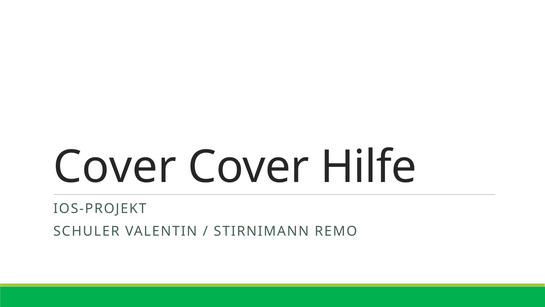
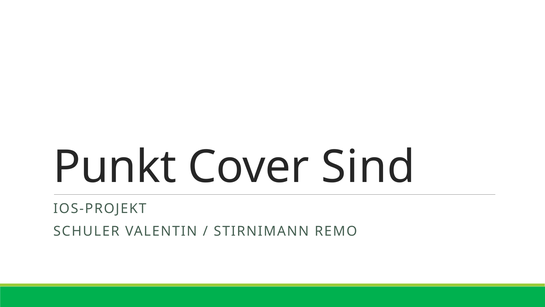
Cover at (115, 167): Cover -> Punkt
Hilfe: Hilfe -> Sind
